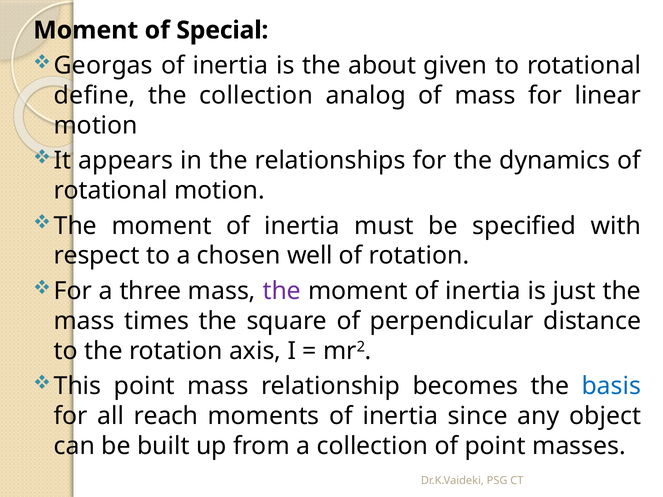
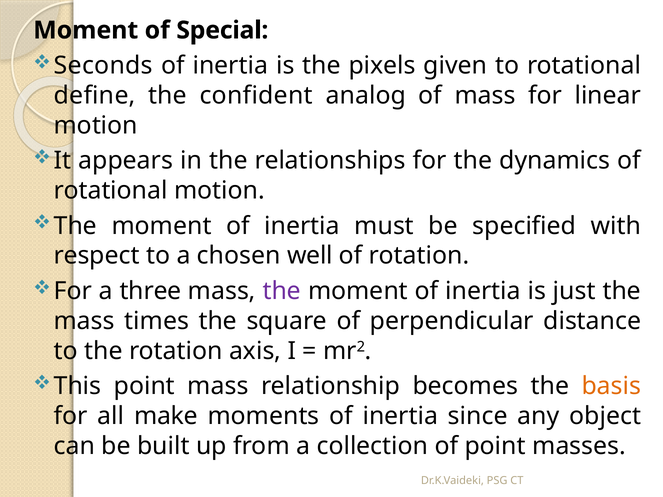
Georgas: Georgas -> Seconds
about: about -> pixels
the collection: collection -> confident
basis colour: blue -> orange
reach: reach -> make
